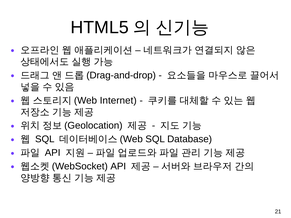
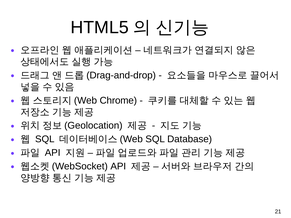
Internet: Internet -> Chrome
